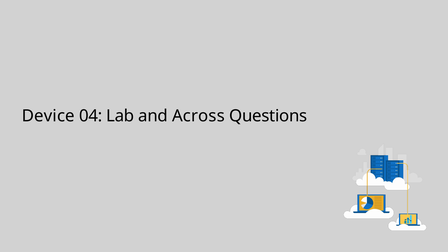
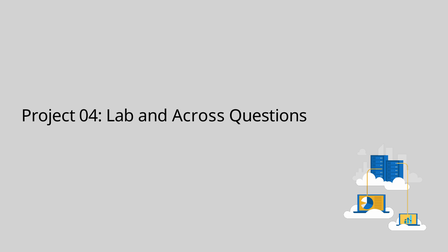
Device: Device -> Project
